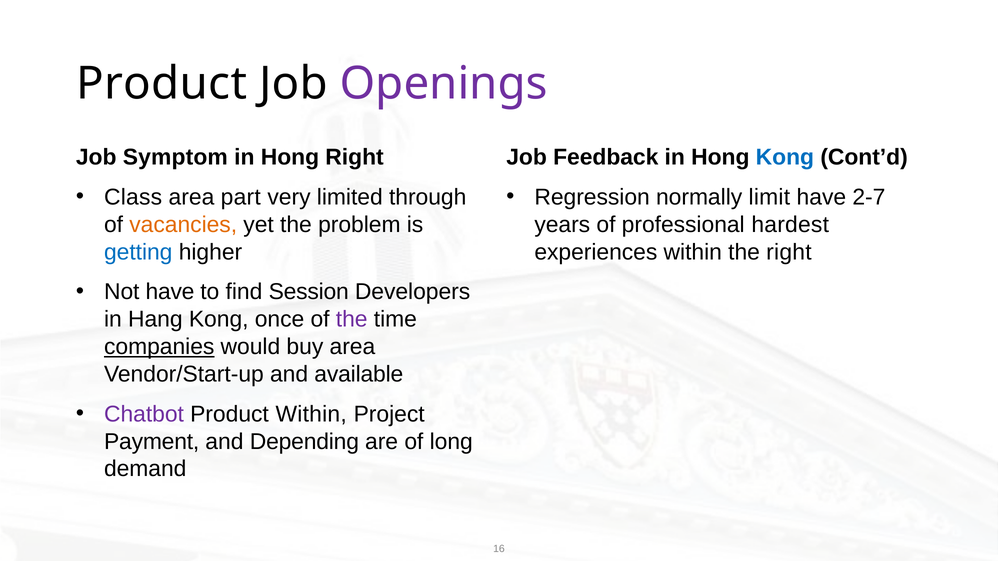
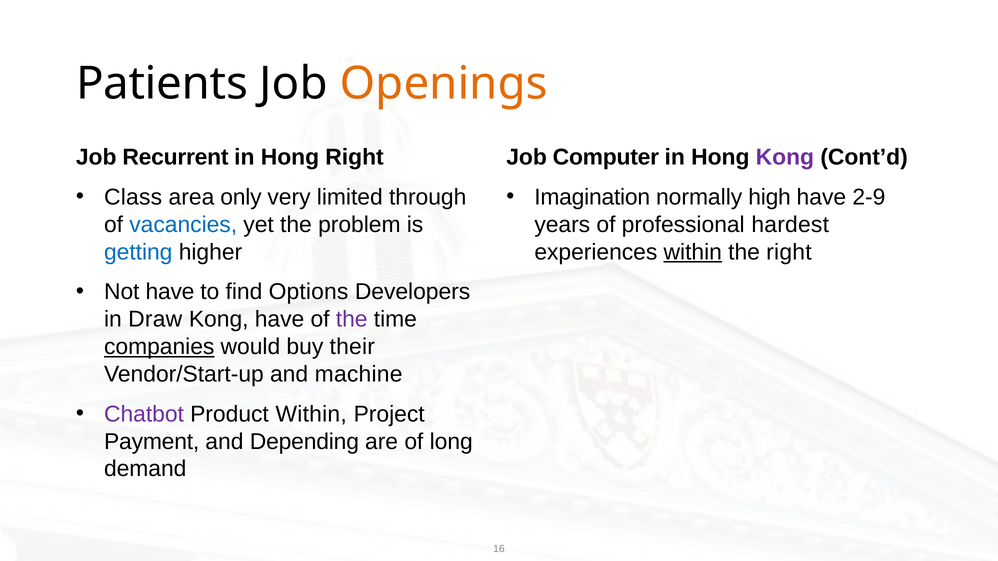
Product at (162, 84): Product -> Patients
Openings colour: purple -> orange
Symptom: Symptom -> Recurrent
Feedback: Feedback -> Computer
Kong at (785, 157) colour: blue -> purple
part: part -> only
Regression: Regression -> Imagination
limit: limit -> high
2-7: 2-7 -> 2-9
vacancies colour: orange -> blue
within at (693, 252) underline: none -> present
Session: Session -> Options
Hang: Hang -> Draw
Kong once: once -> have
buy area: area -> their
available: available -> machine
